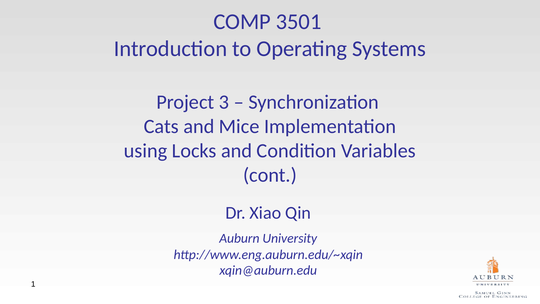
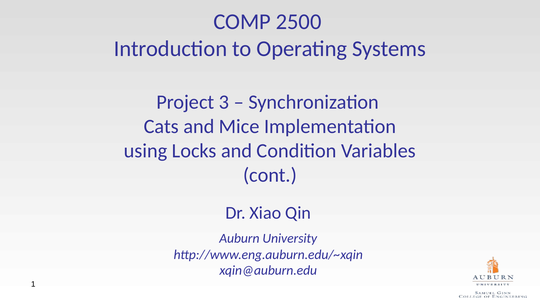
3501: 3501 -> 2500
